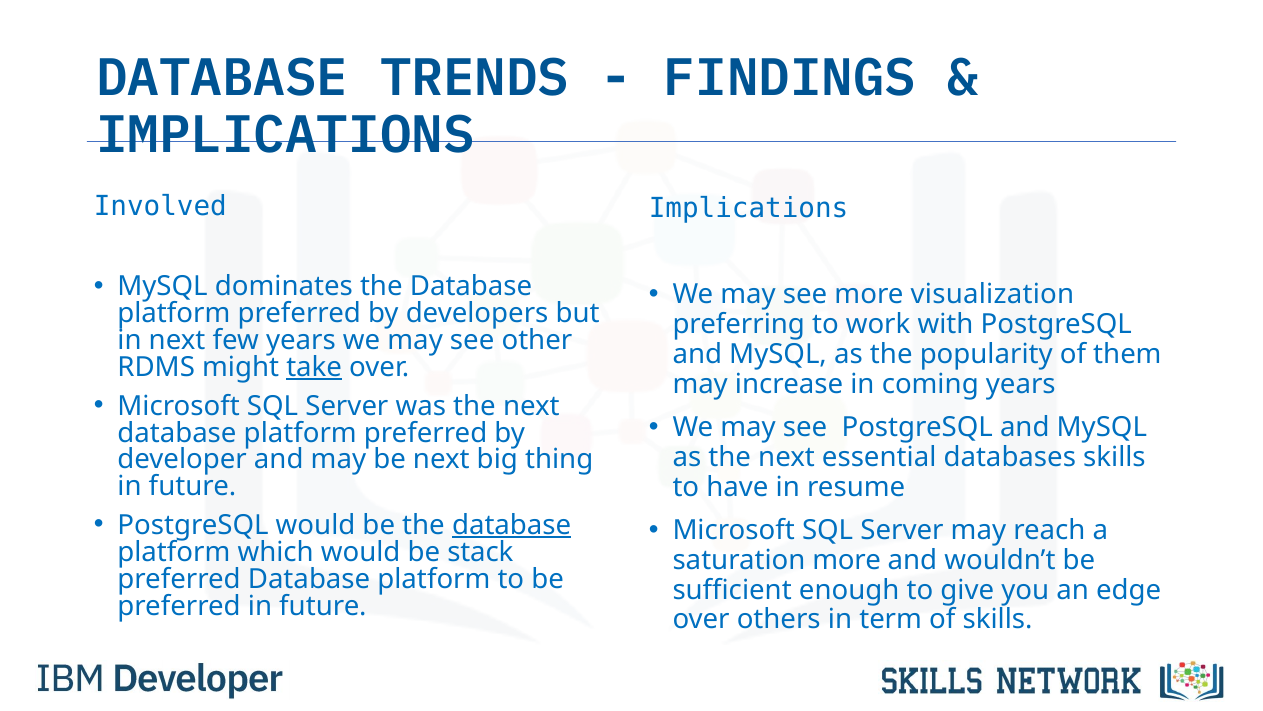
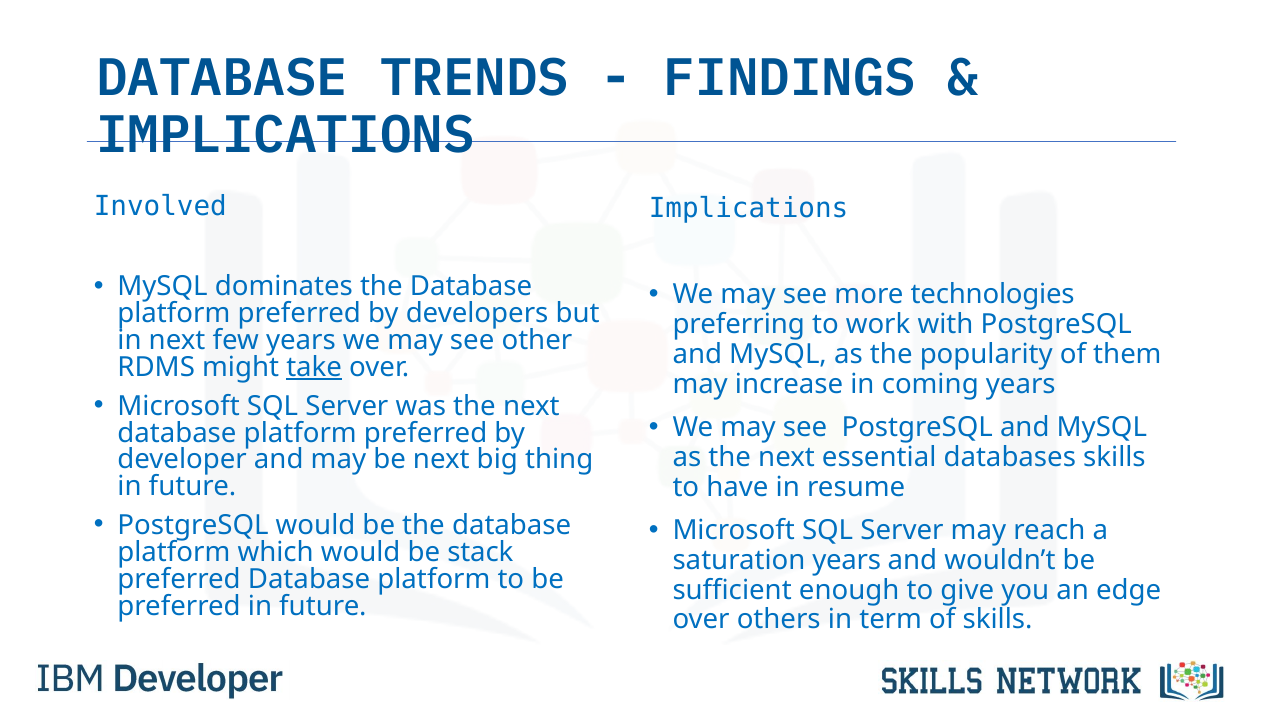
visualization: visualization -> technologies
database at (512, 525) underline: present -> none
saturation more: more -> years
